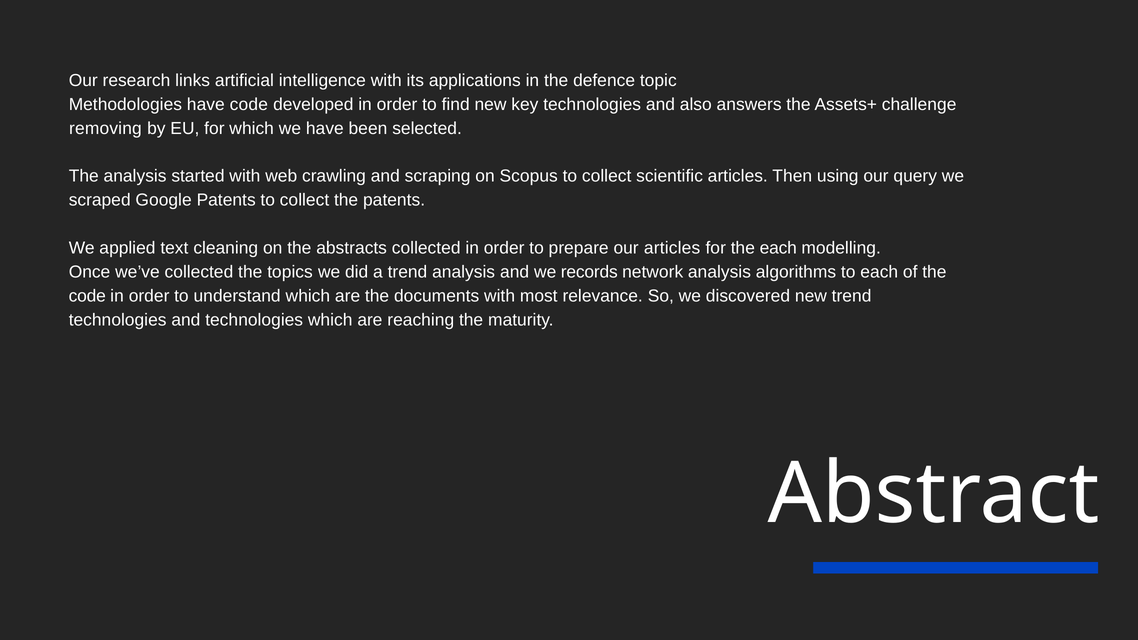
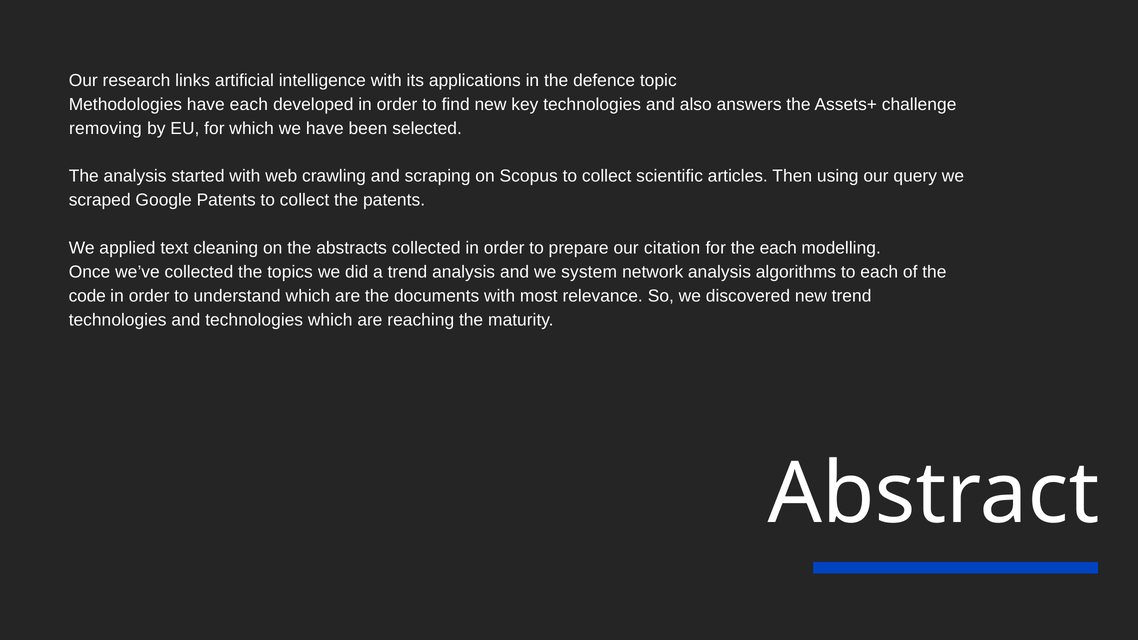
have code: code -> each
our articles: articles -> citation
records: records -> system
